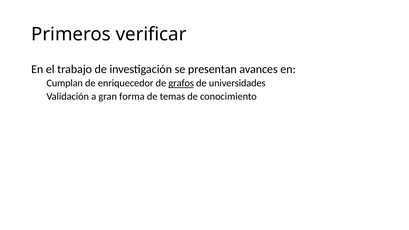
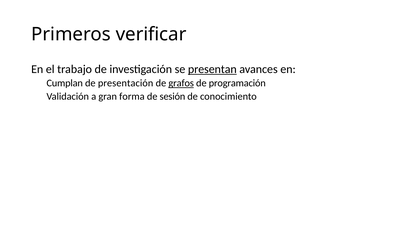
presentan underline: none -> present
enriquecedor: enriquecedor -> presentación
universidades: universidades -> programación
temas: temas -> sesión
